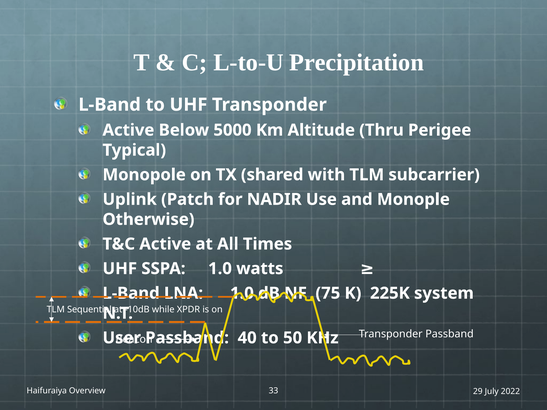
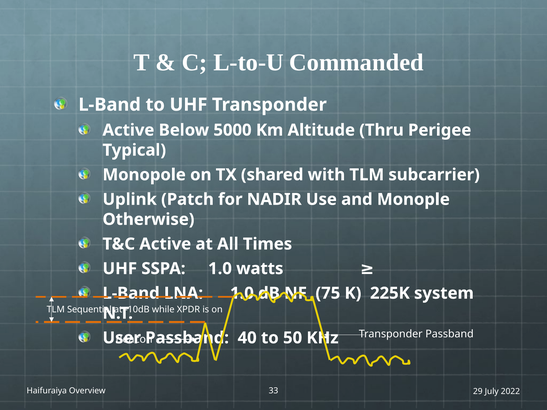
Precipitation: Precipitation -> Commanded
